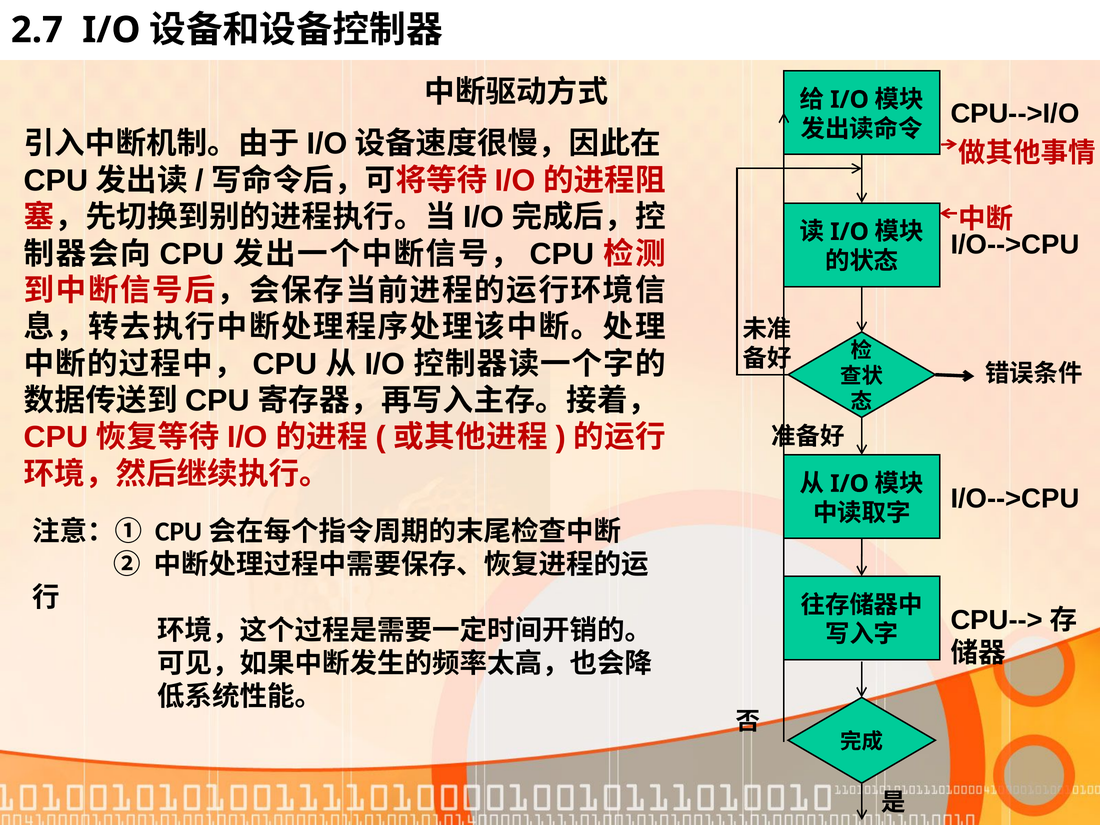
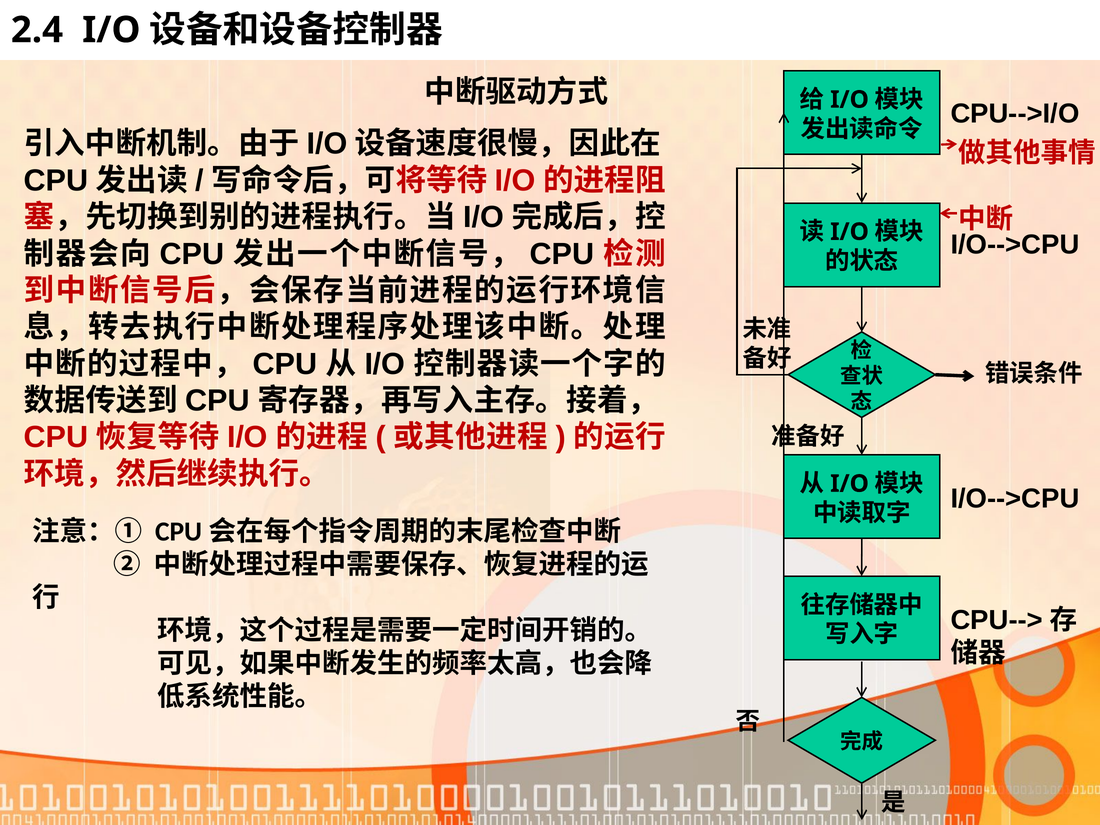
2.7: 2.7 -> 2.4
